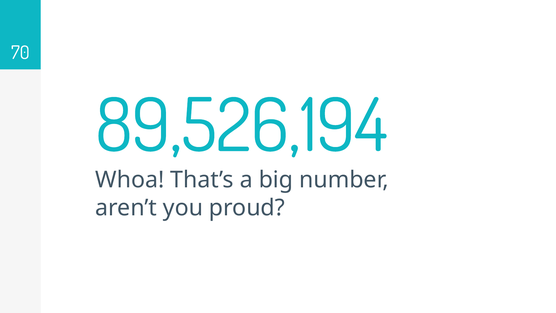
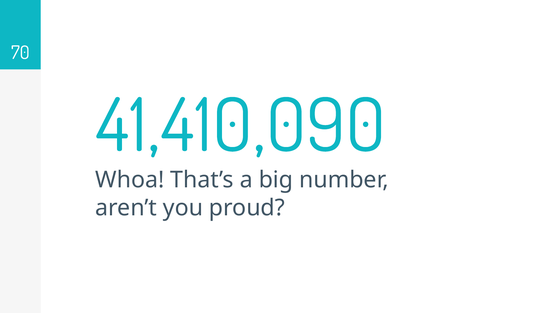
89,526,194: 89,526,194 -> 41,410,090
